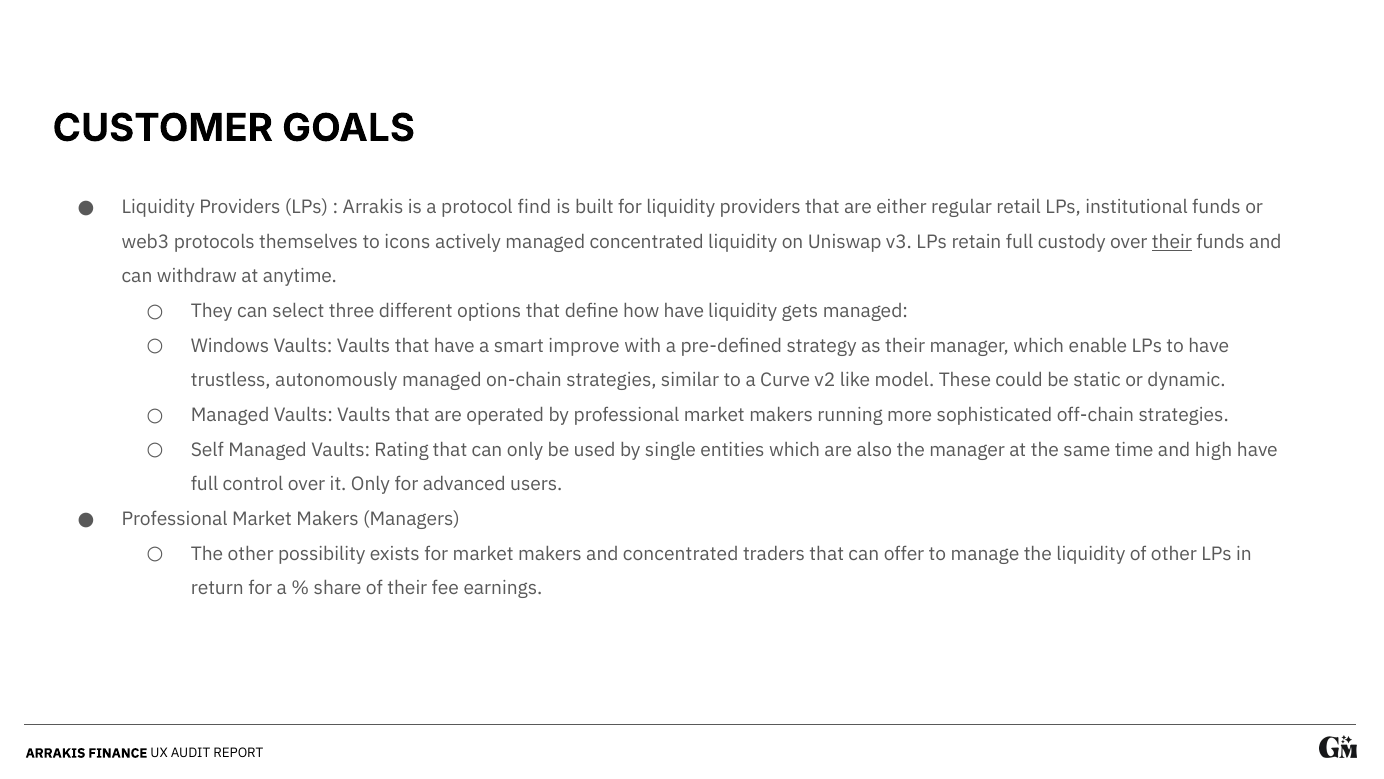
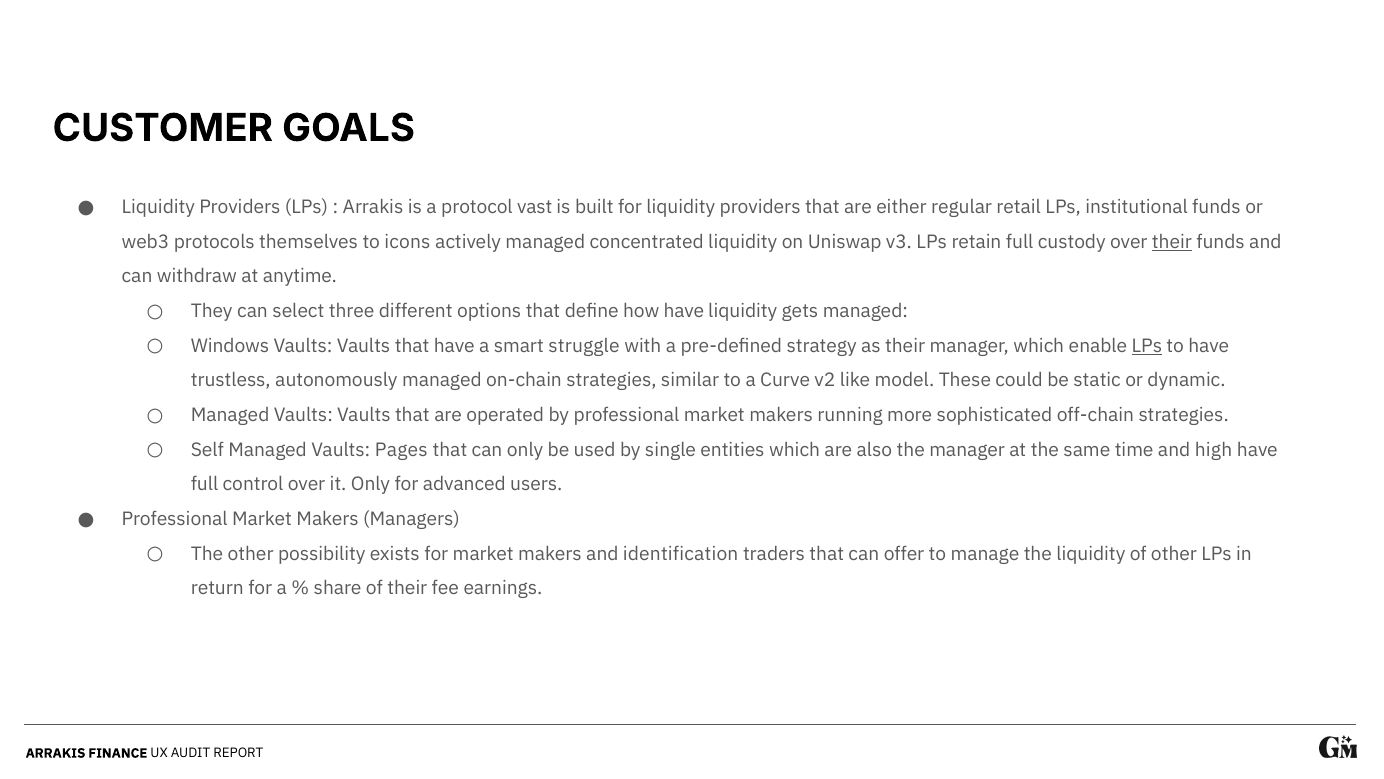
find: find -> vast
improve: improve -> struggle
LPs at (1147, 346) underline: none -> present
Rating: Rating -> Pages
and concentrated: concentrated -> identification
